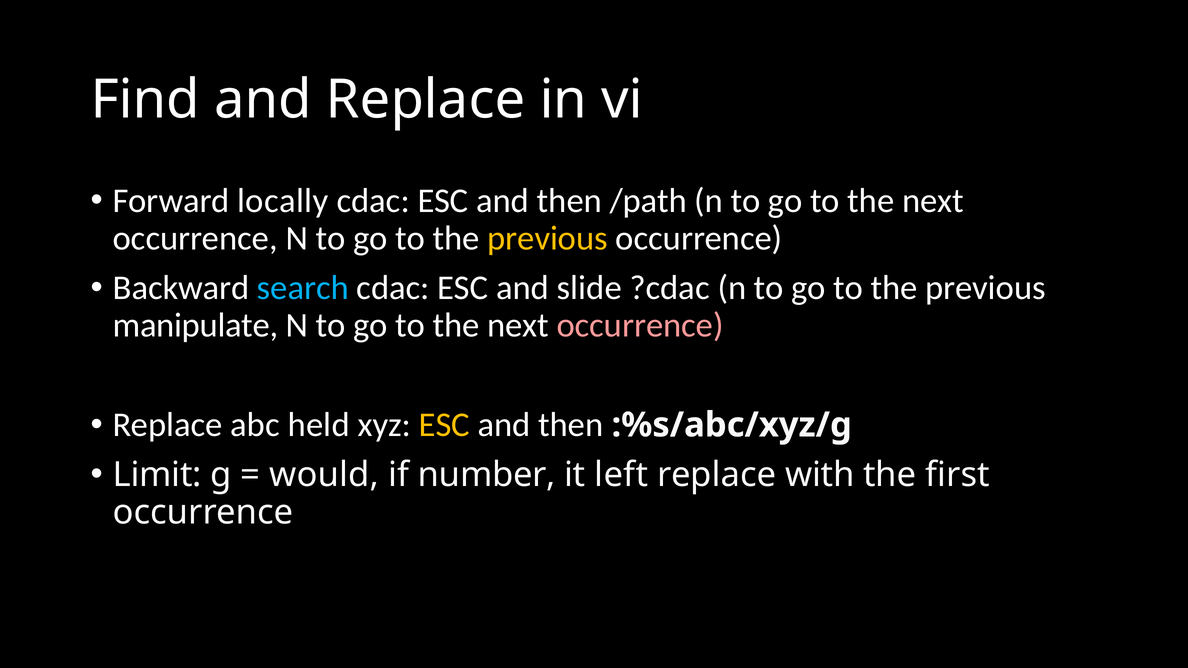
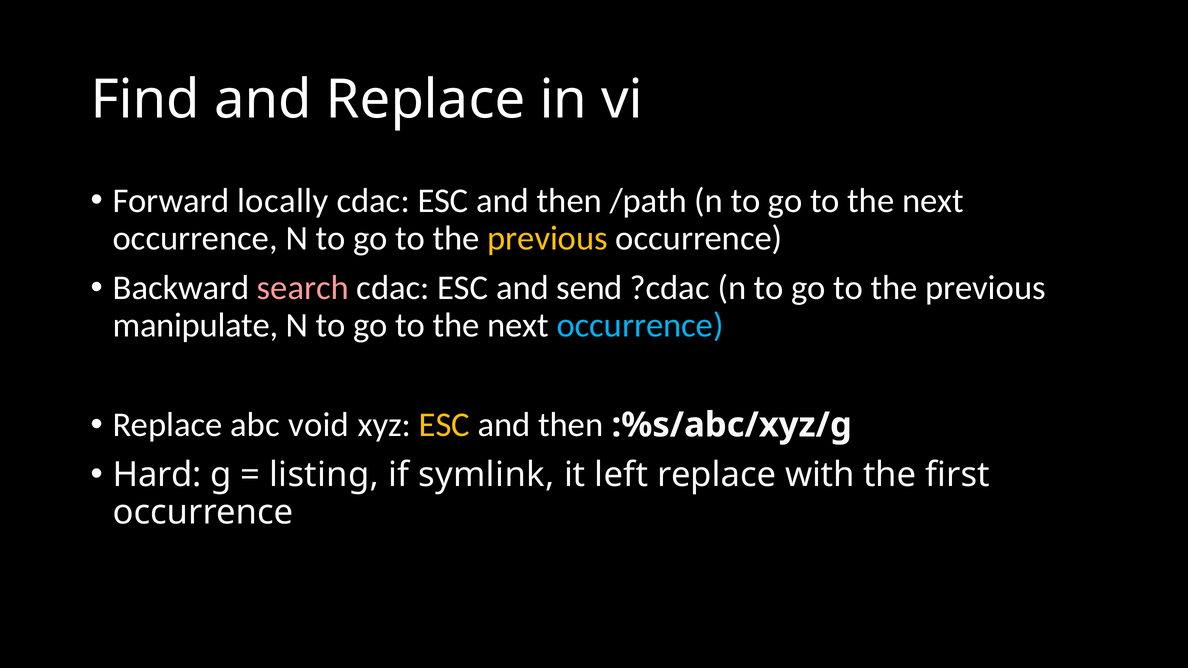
search colour: light blue -> pink
slide: slide -> send
occurrence at (640, 326) colour: pink -> light blue
held: held -> void
Limit: Limit -> Hard
would: would -> listing
number: number -> symlink
